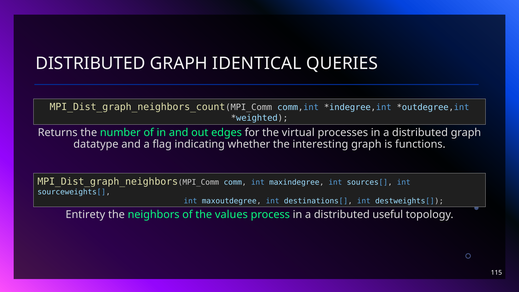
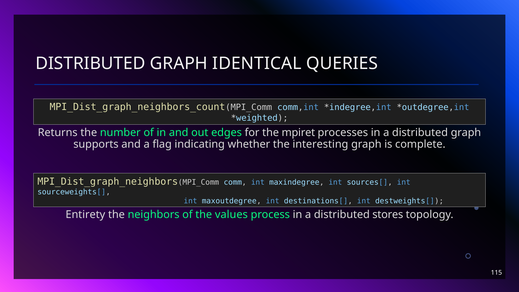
virtual: virtual -> mpiret
datatype: datatype -> supports
functions: functions -> complete
useful: useful -> stores
